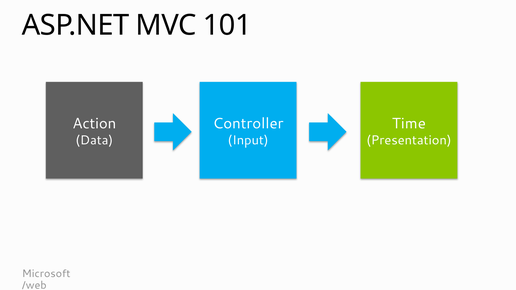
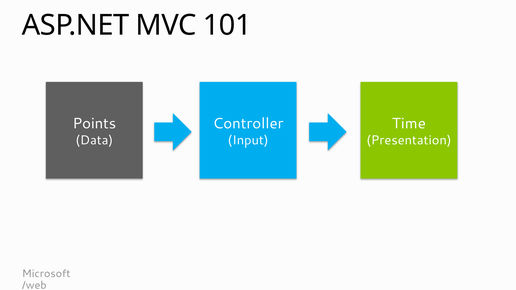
Action: Action -> Points
